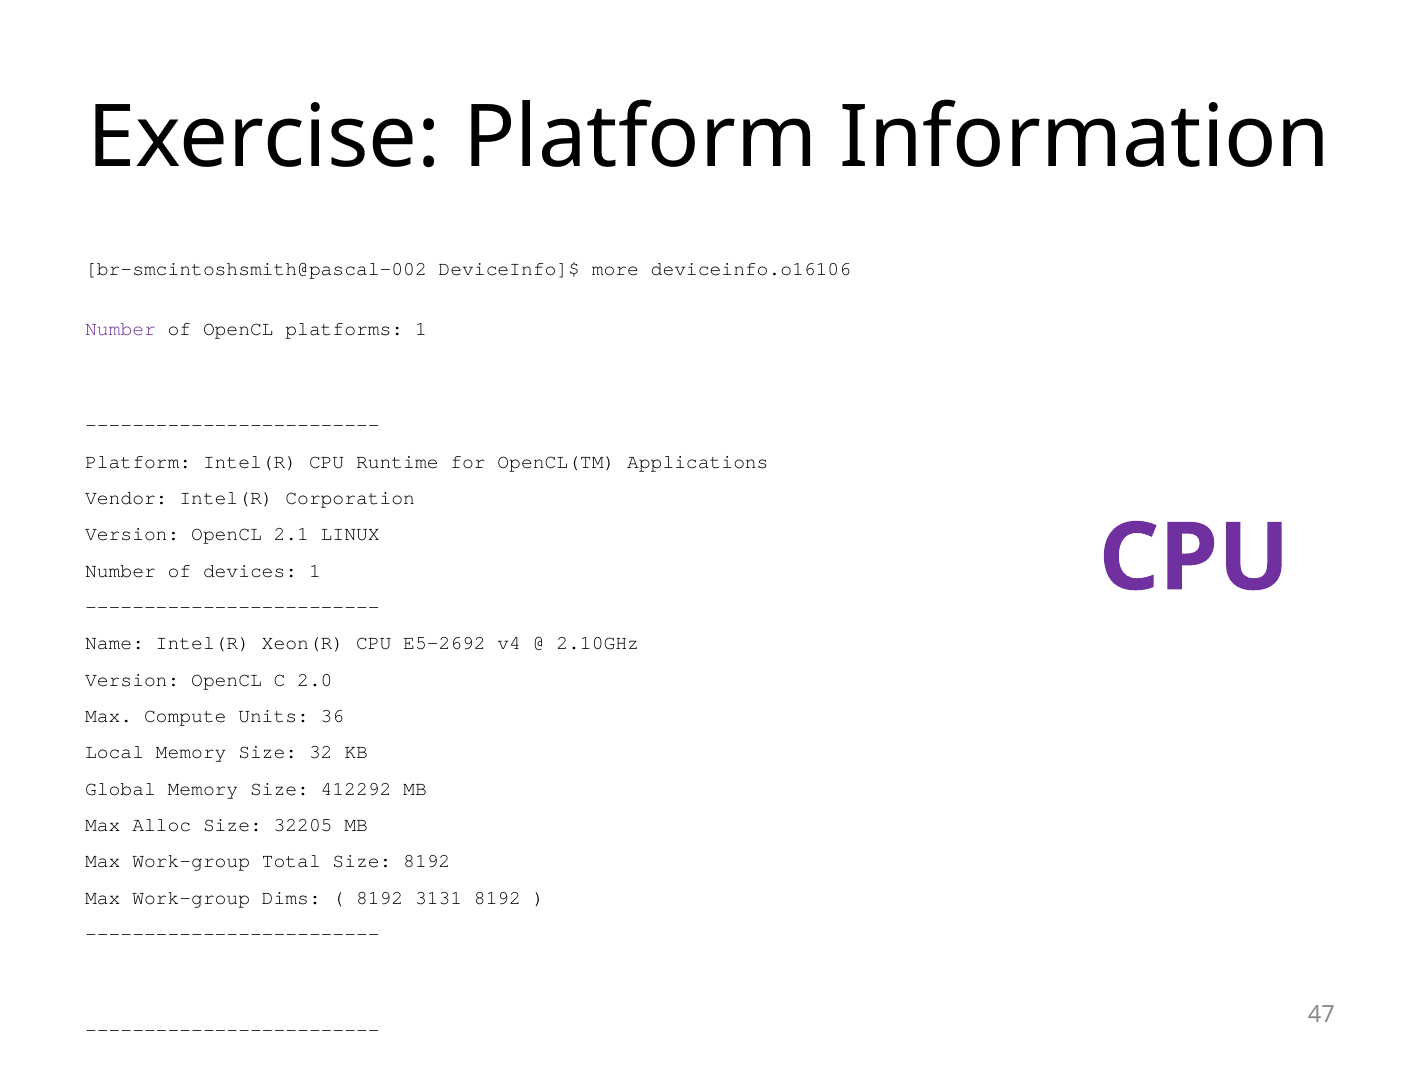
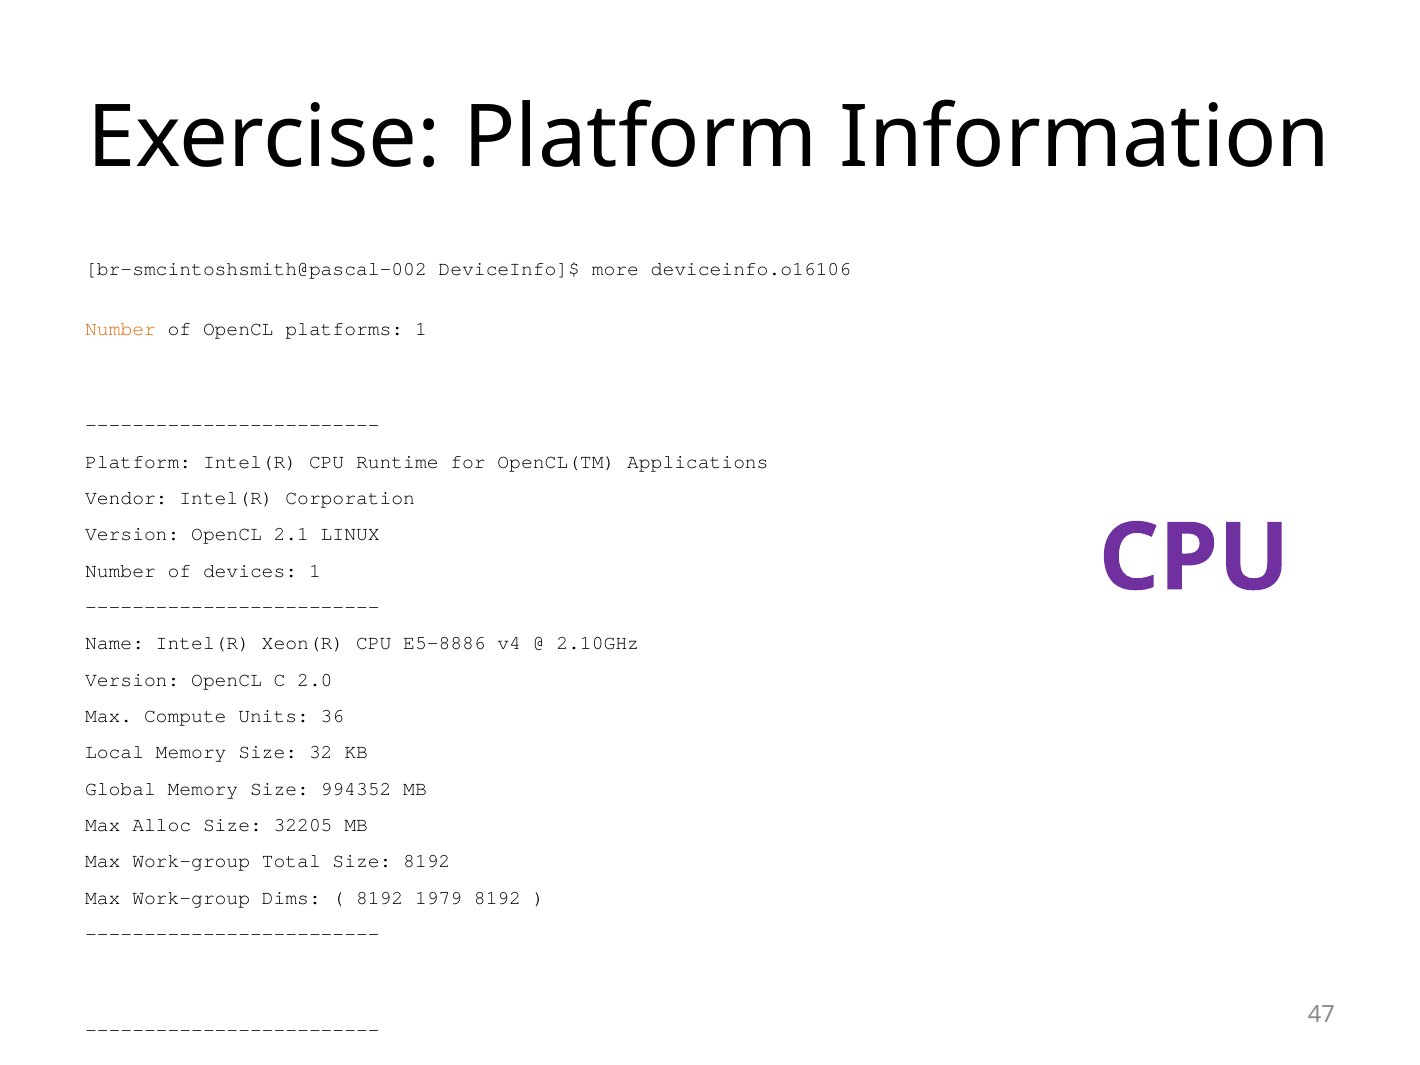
Number at (121, 329) colour: purple -> orange
E5-2692: E5-2692 -> E5-8886
412292: 412292 -> 994352
3131: 3131 -> 1979
